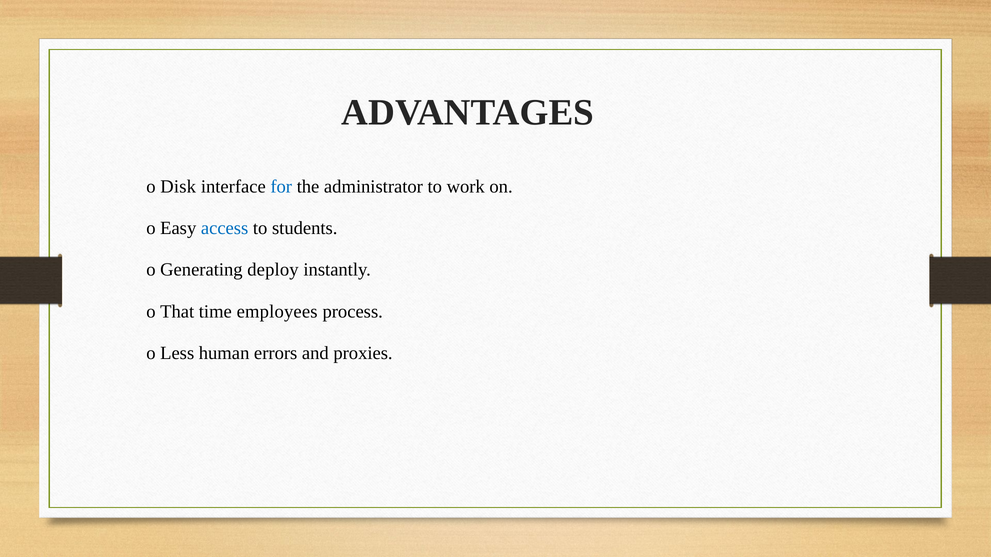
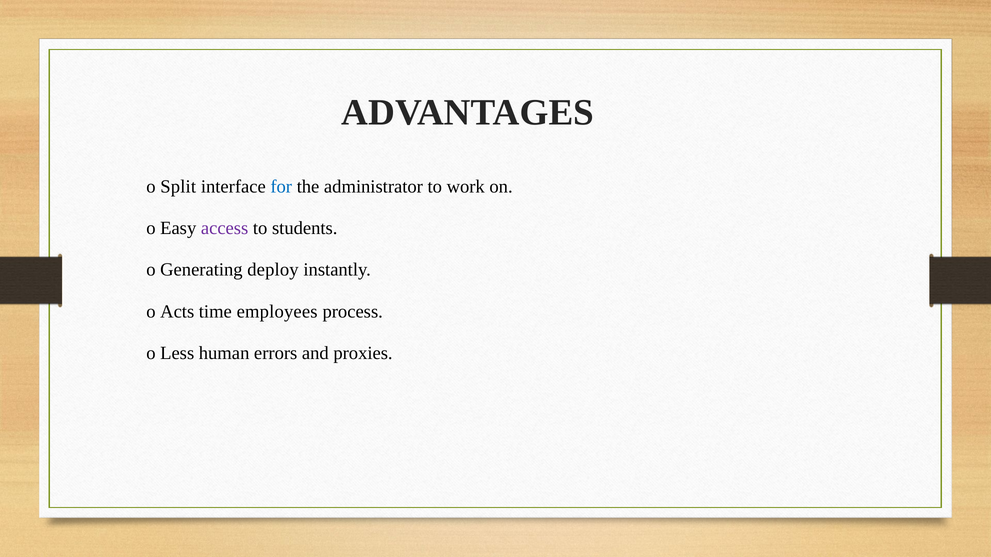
Disk: Disk -> Split
access colour: blue -> purple
That: That -> Acts
